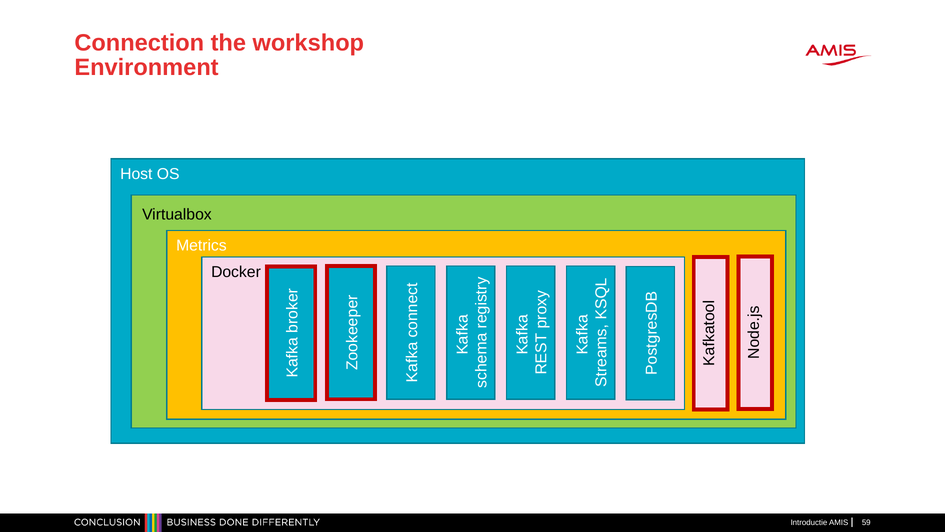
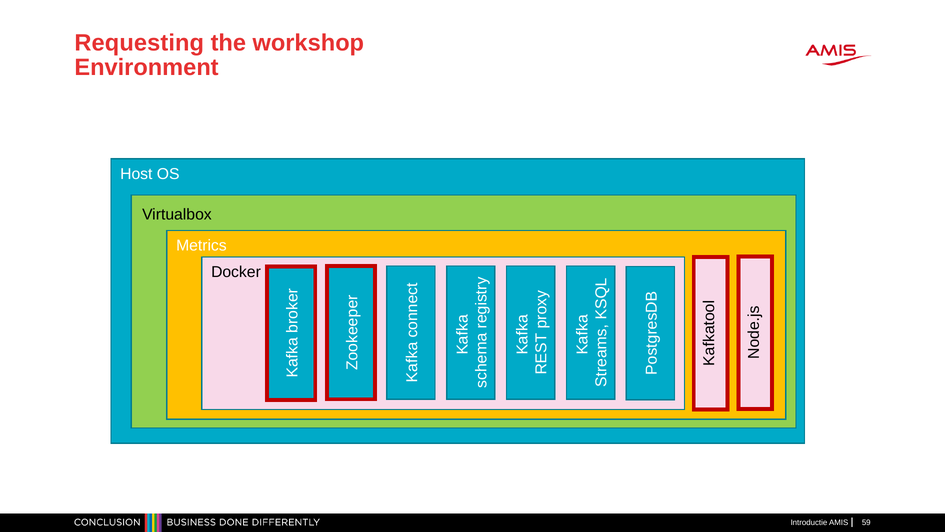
Connection: Connection -> Requesting
